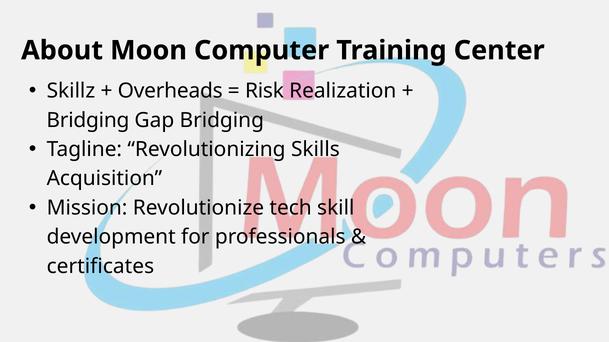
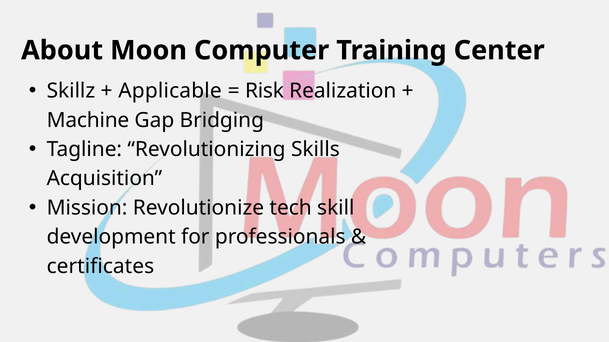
Overheads: Overheads -> Applicable
Bridging at (88, 120): Bridging -> Machine
